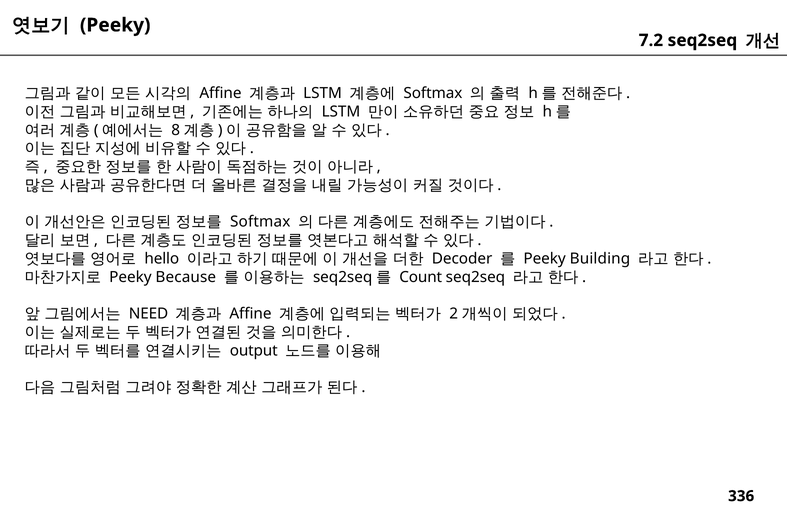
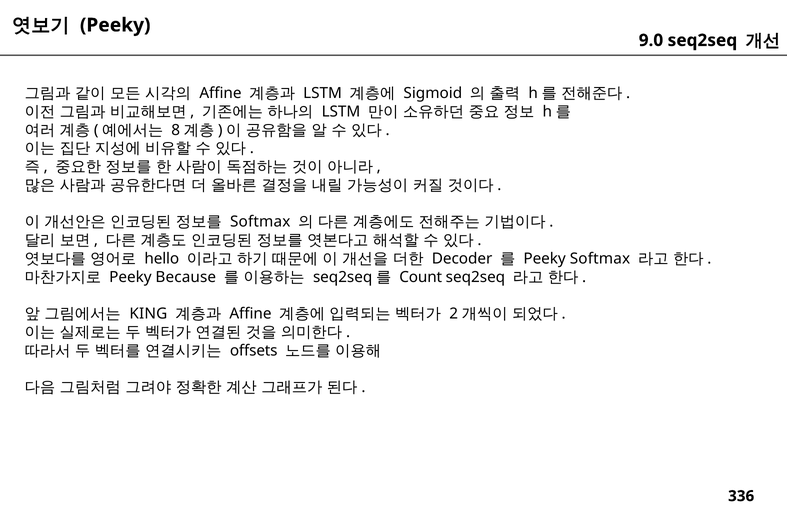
7.2: 7.2 -> 9.0
Softmax at (433, 93): Softmax -> Sigmoid
Peeky Building: Building -> Softmax
NEED: NEED -> KING
output: output -> offsets
